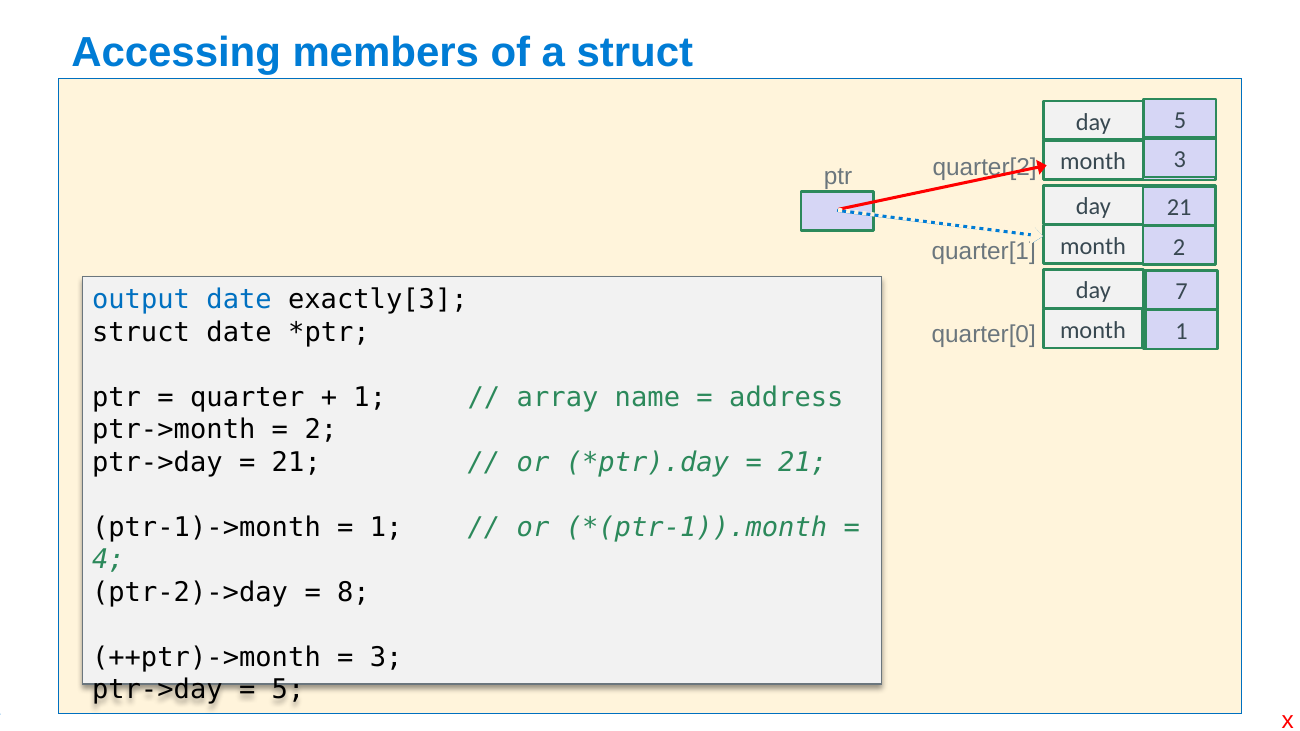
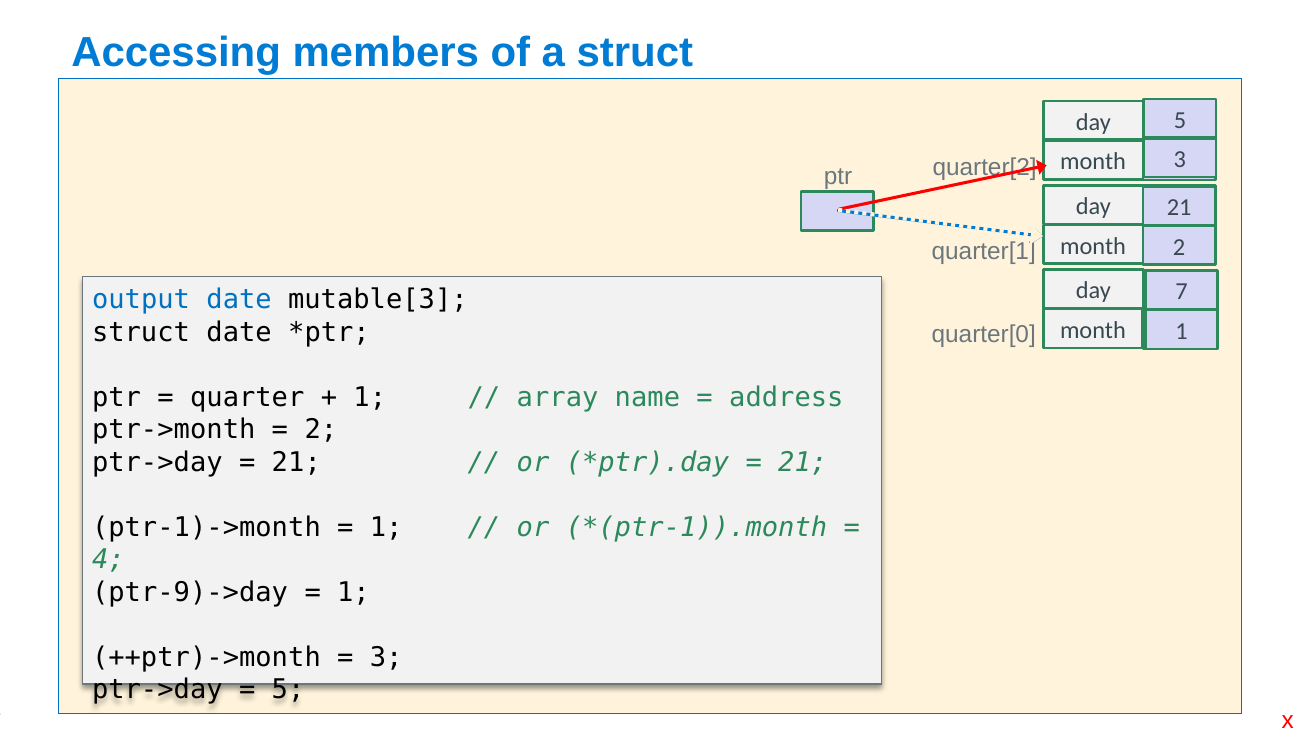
exactly[3: exactly[3 -> mutable[3
ptr-2)->day: ptr-2)->day -> ptr-9)->day
8 at (354, 593): 8 -> 1
